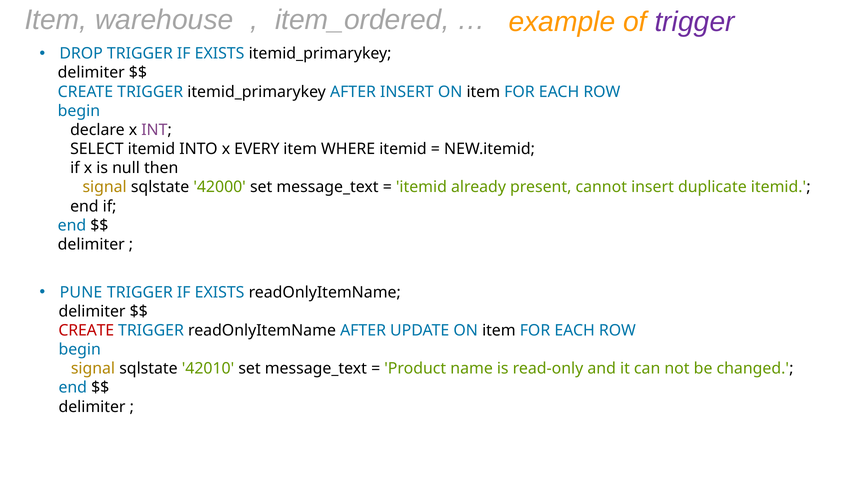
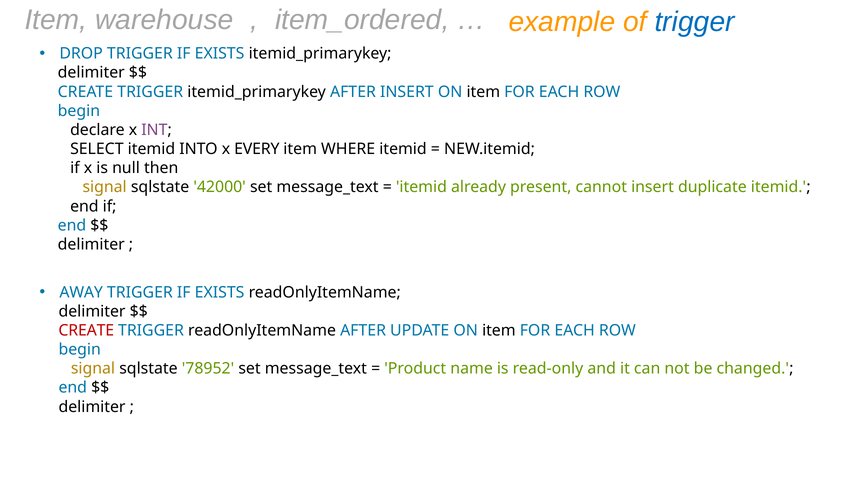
trigger at (695, 22) colour: purple -> blue
PUNE: PUNE -> AWAY
42010: 42010 -> 78952
